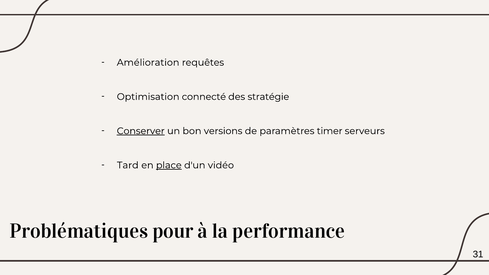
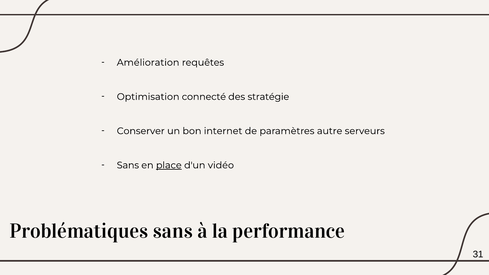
Conserver underline: present -> none
versions: versions -> internet
timer: timer -> autre
Tard at (128, 165): Tard -> Sans
Problématiques pour: pour -> sans
